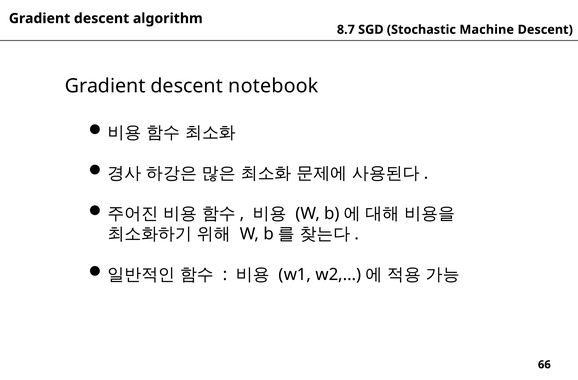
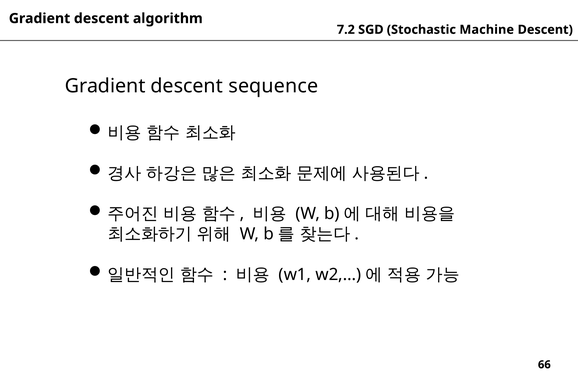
8.7: 8.7 -> 7.2
notebook: notebook -> sequence
